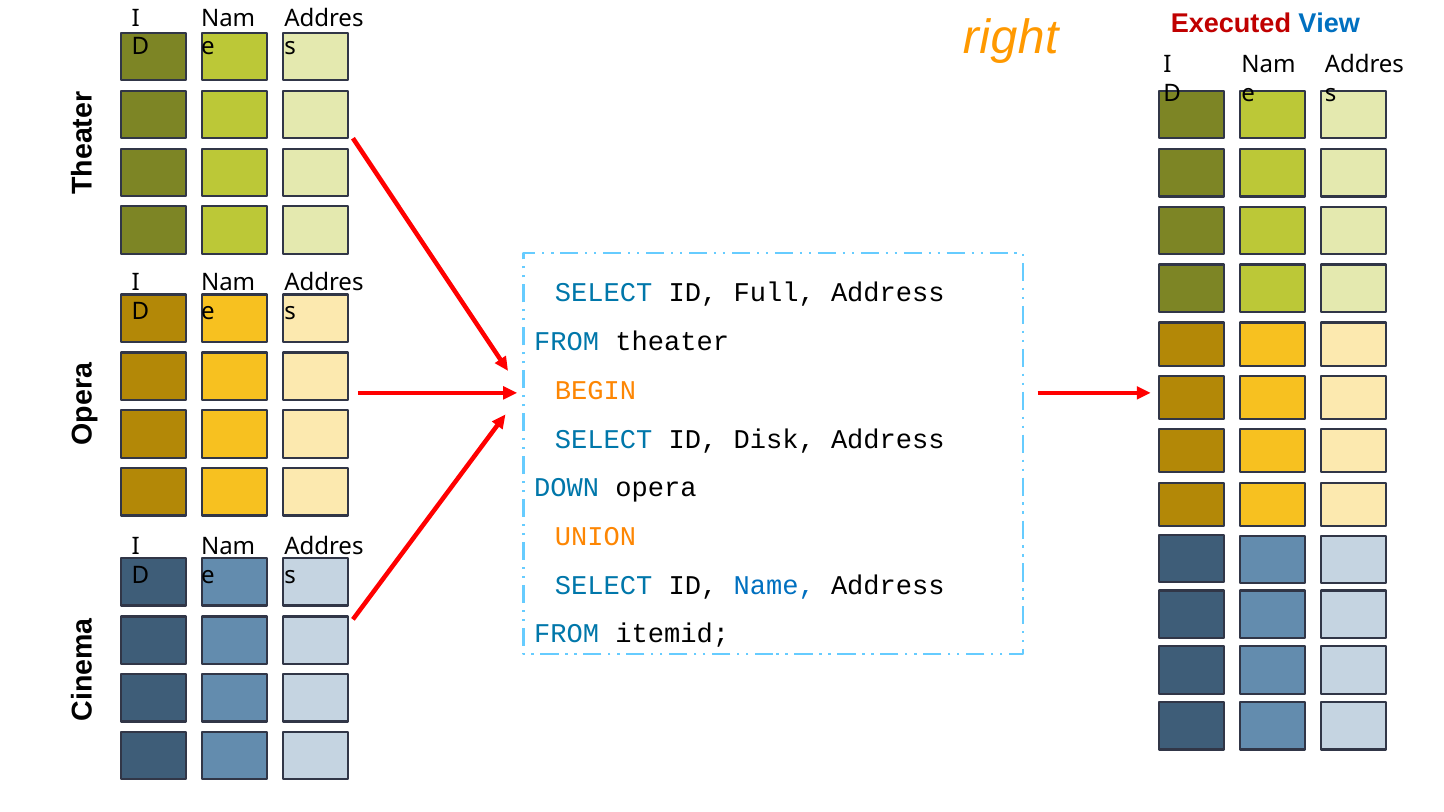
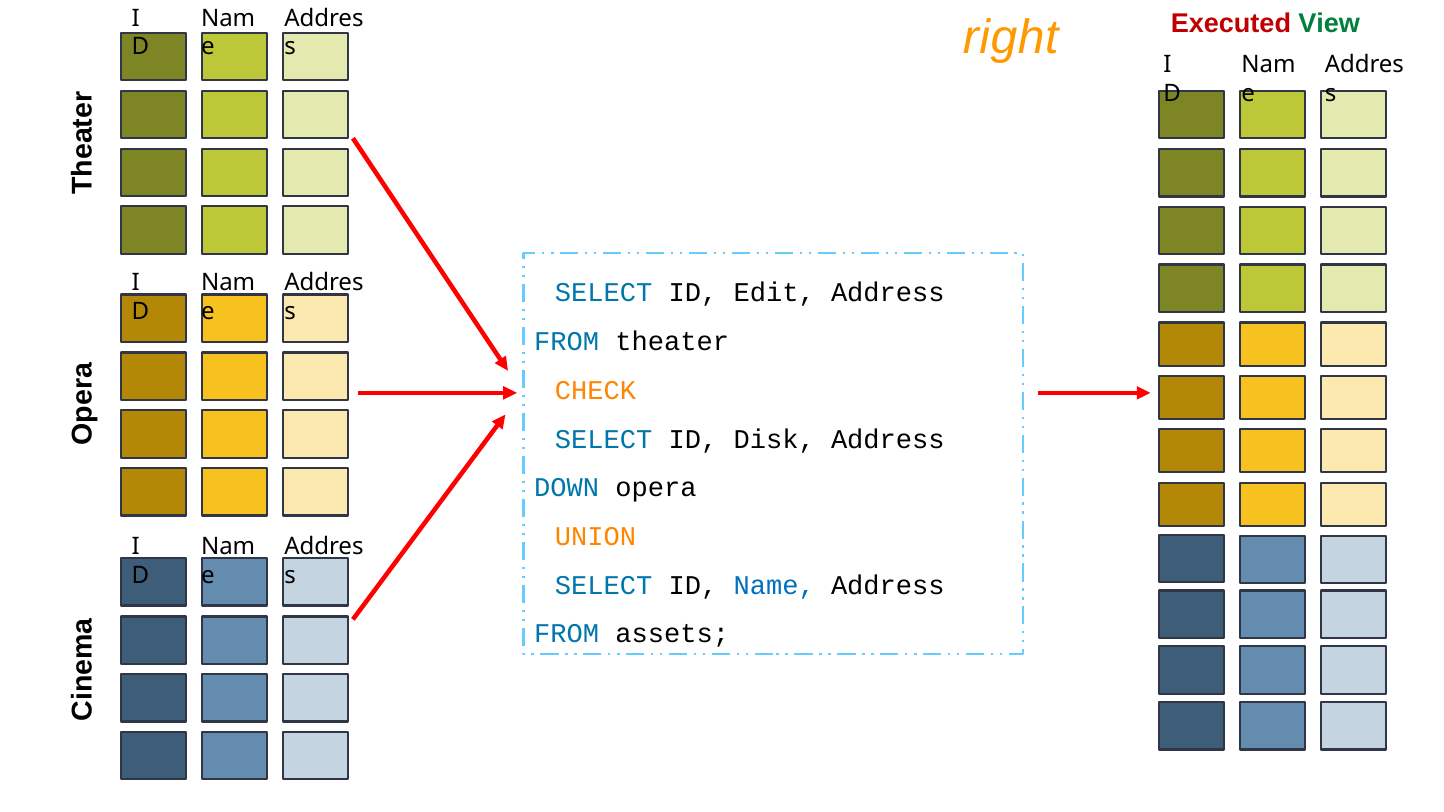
View colour: blue -> green
Full: Full -> Edit
BEGIN: BEGIN -> CHECK
itemid: itemid -> assets
